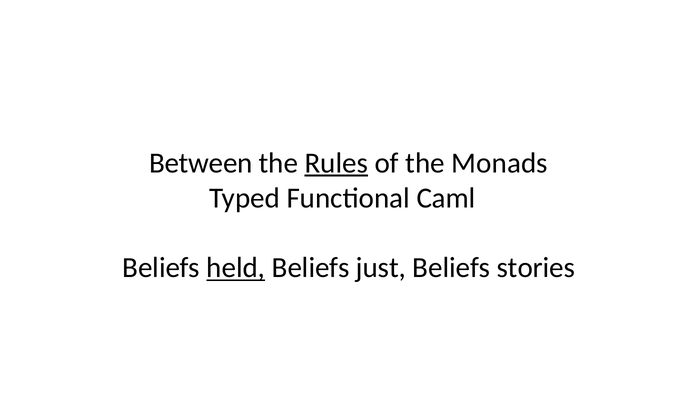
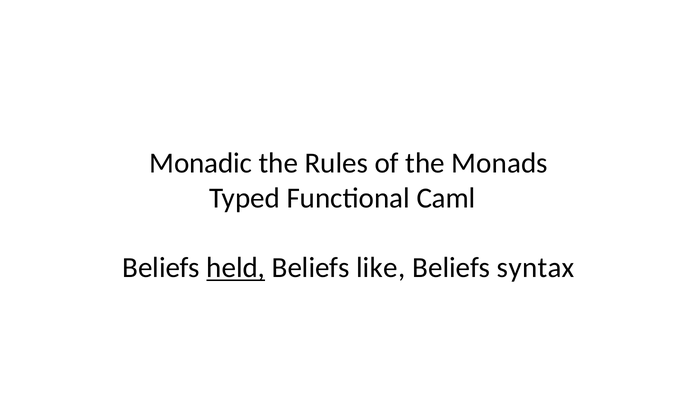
Between: Between -> Monadic
Rules underline: present -> none
just: just -> like
stories: stories -> syntax
